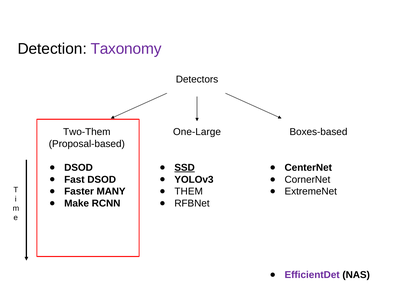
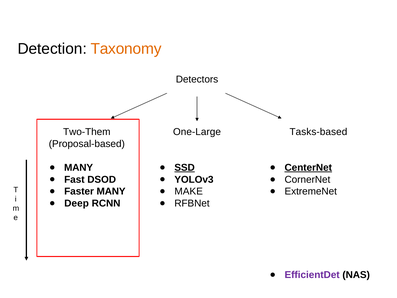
Taxonomy colour: purple -> orange
Boxes-based: Boxes-based -> Tasks-based
DSOD at (79, 167): DSOD -> MANY
CenterNet underline: none -> present
THEM: THEM -> MAKE
Make: Make -> Deep
